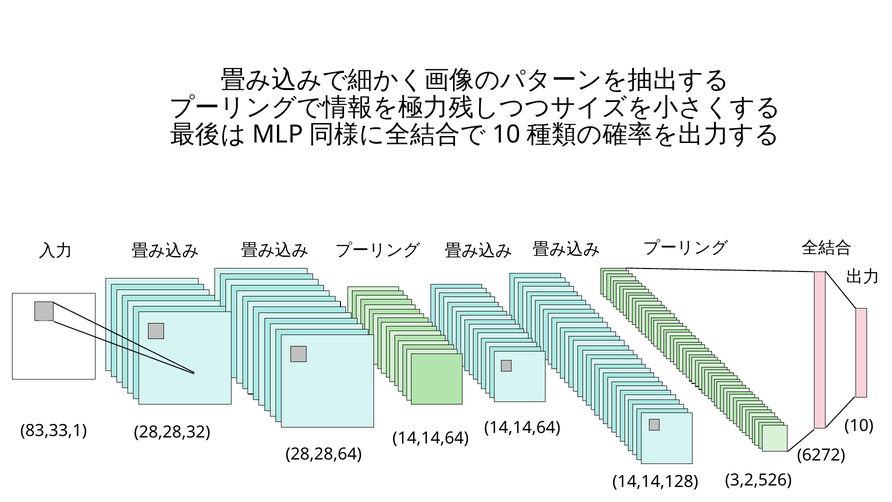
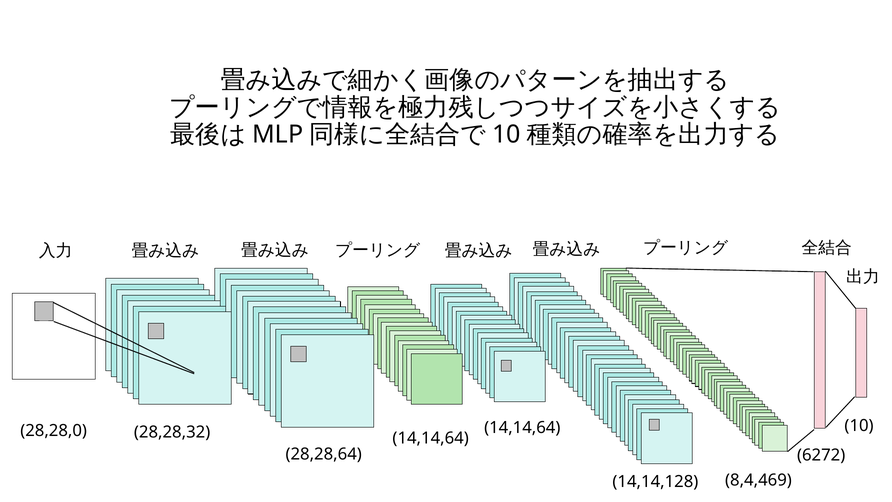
83,33,1: 83,33,1 -> 28,28,0
3,2,526: 3,2,526 -> 8,4,469
